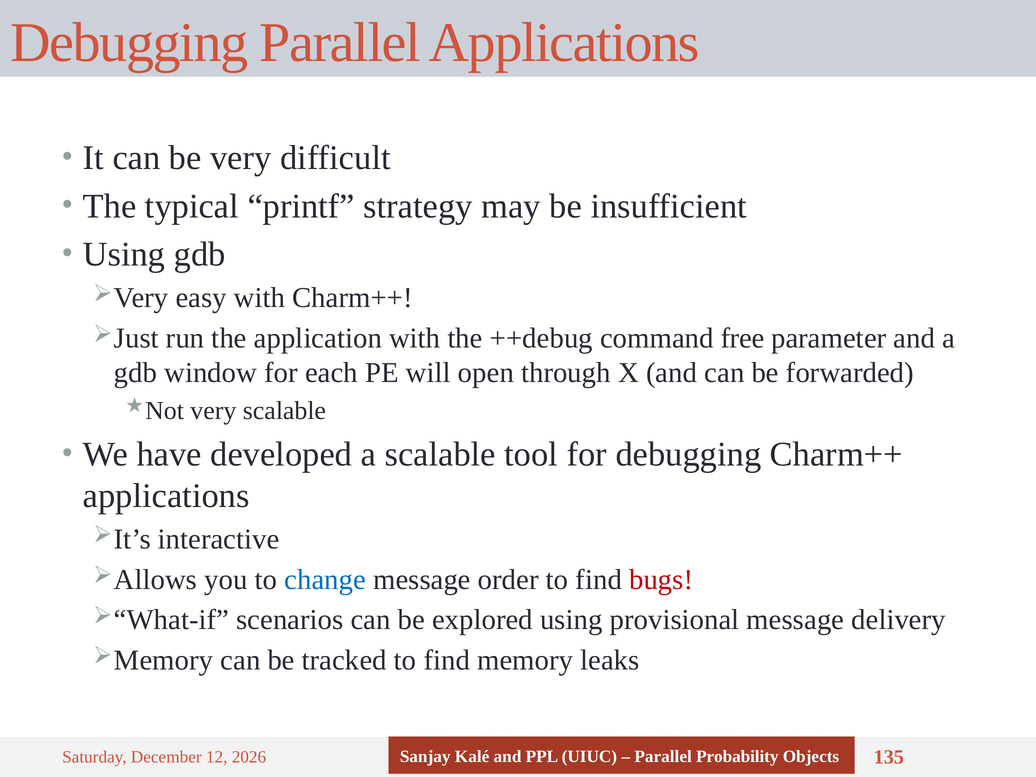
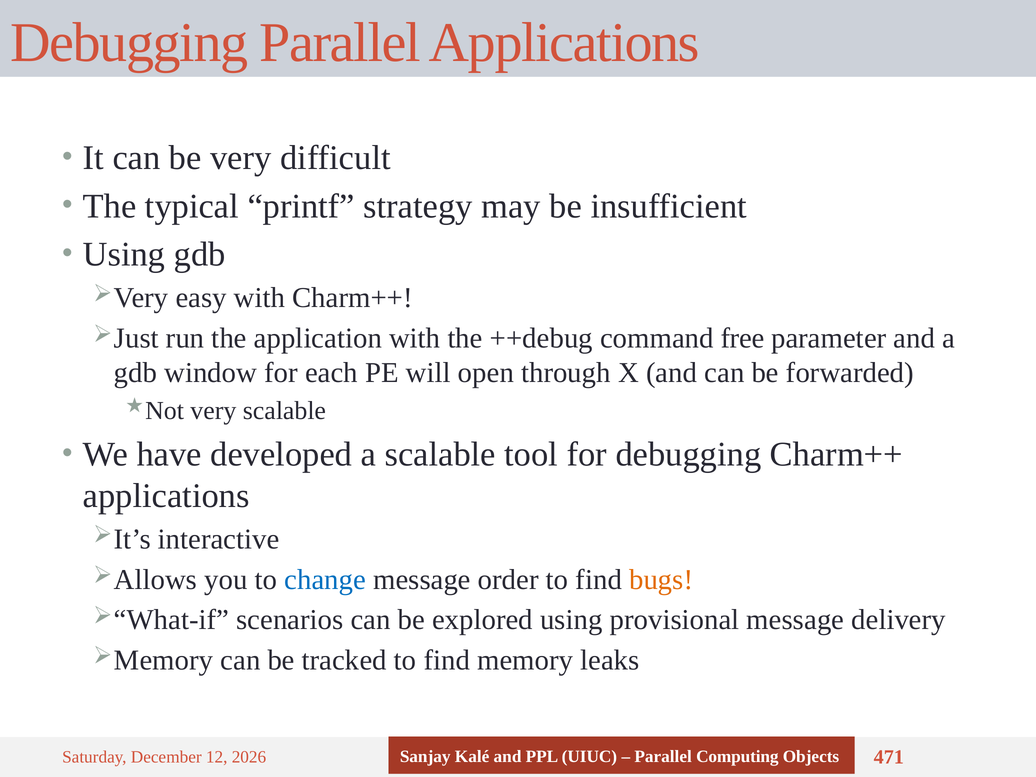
bugs colour: red -> orange
Probability: Probability -> Computing
135: 135 -> 471
